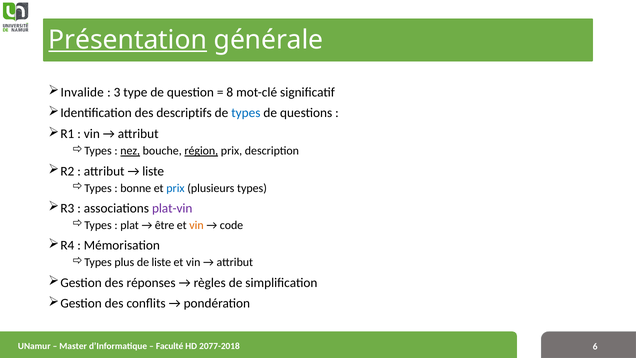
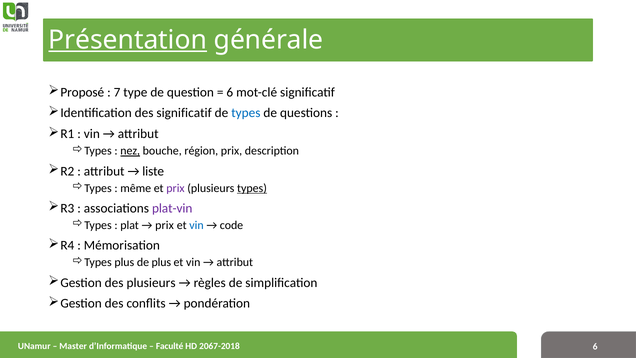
Invalide: Invalide -> Proposé
3: 3 -> 7
8: 8 -> 6
des descriptifs: descriptifs -> significatif
région underline: present -> none
bonne: bonne -> même
prix at (175, 188) colour: blue -> purple
types at (252, 188) underline: none -> present
être at (165, 225): être -> prix
vin at (197, 225) colour: orange -> blue
de liste: liste -> plus
des réponses: réponses -> plusieurs
2077-2018: 2077-2018 -> 2067-2018
